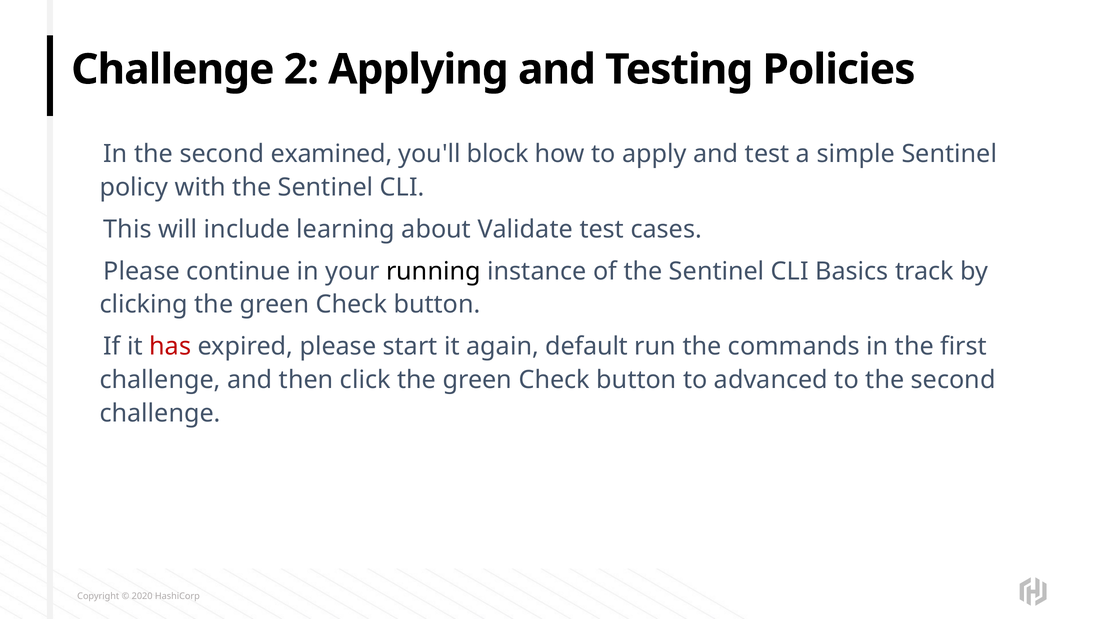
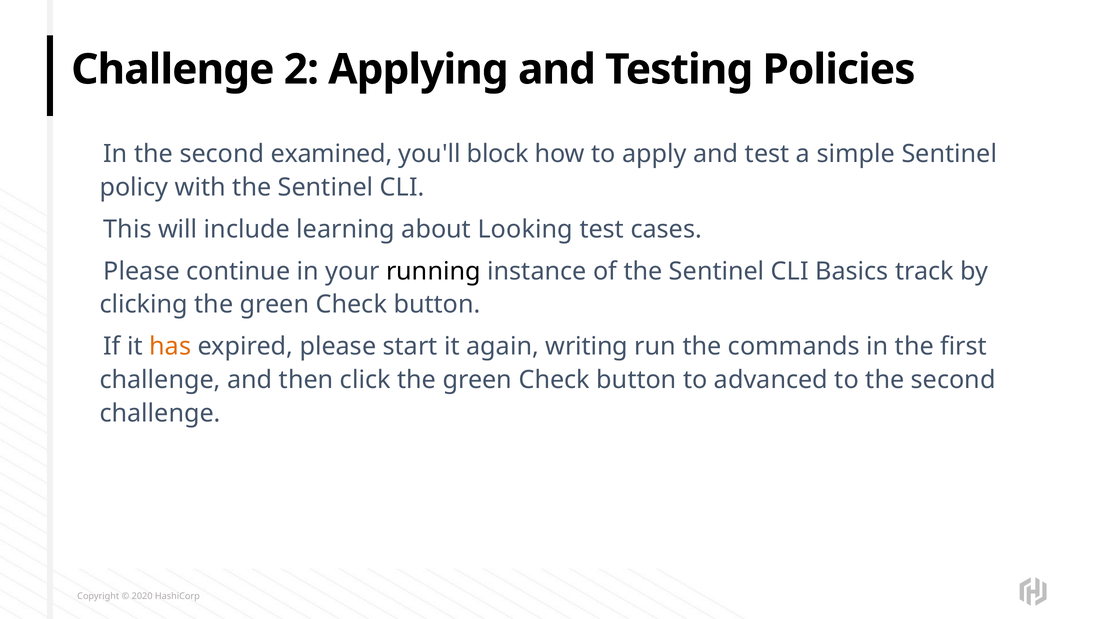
Validate: Validate -> Looking
has colour: red -> orange
default: default -> writing
